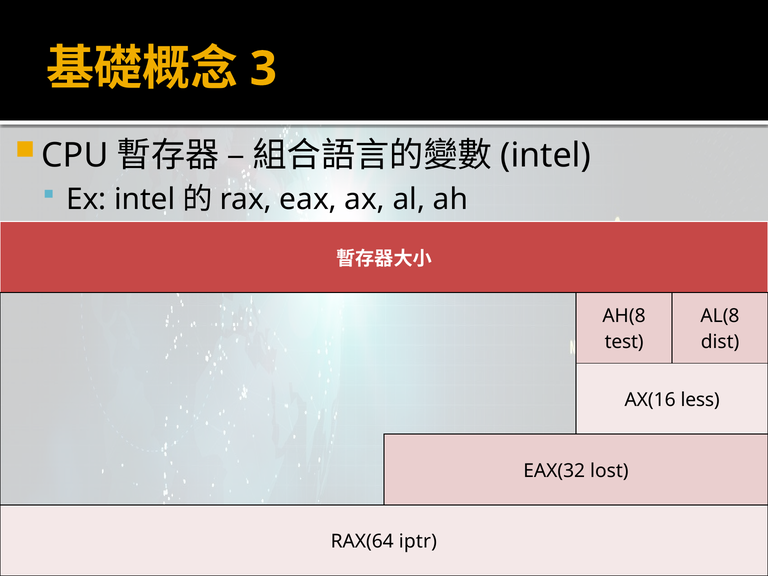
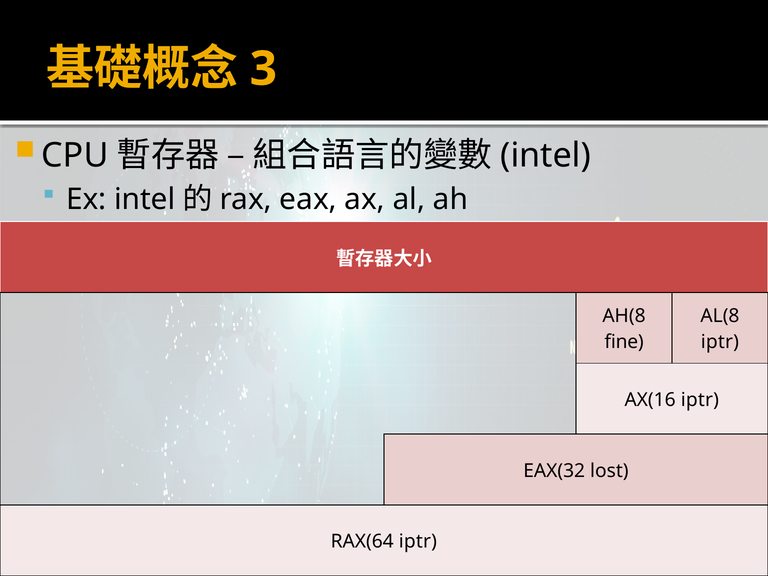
test: test -> fine
dist at (720, 342): dist -> iptr
AX(16 less: less -> iptr
